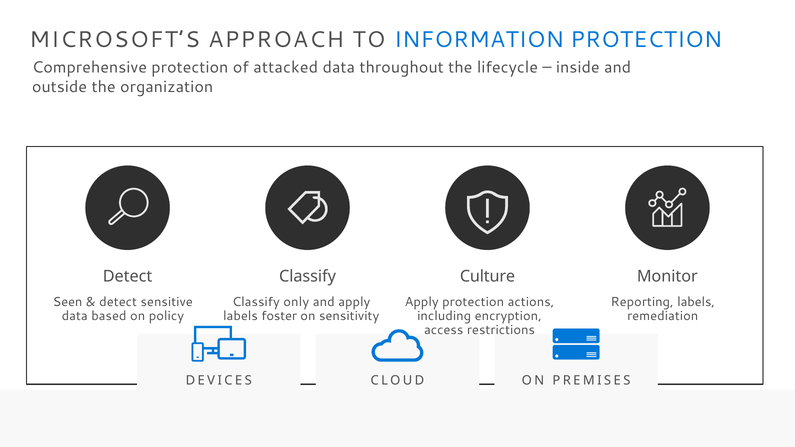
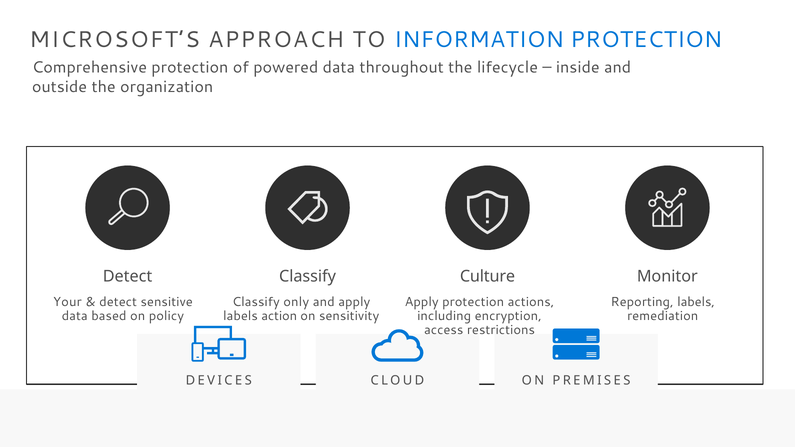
attacked: attacked -> powered
Seen: Seen -> Your
foster: foster -> action
